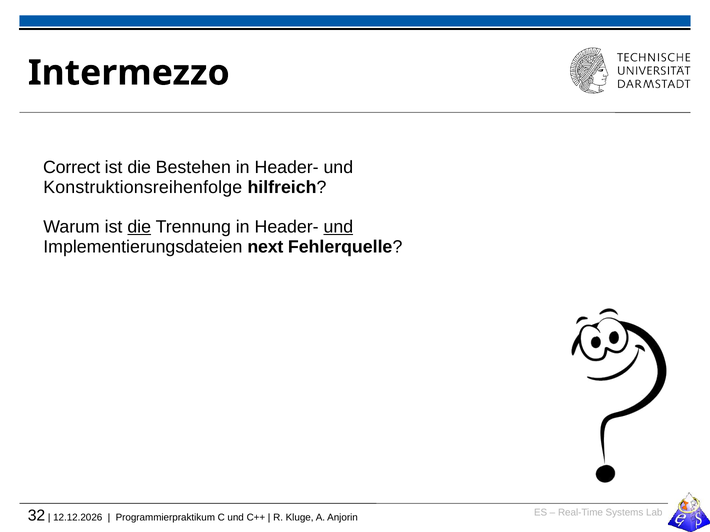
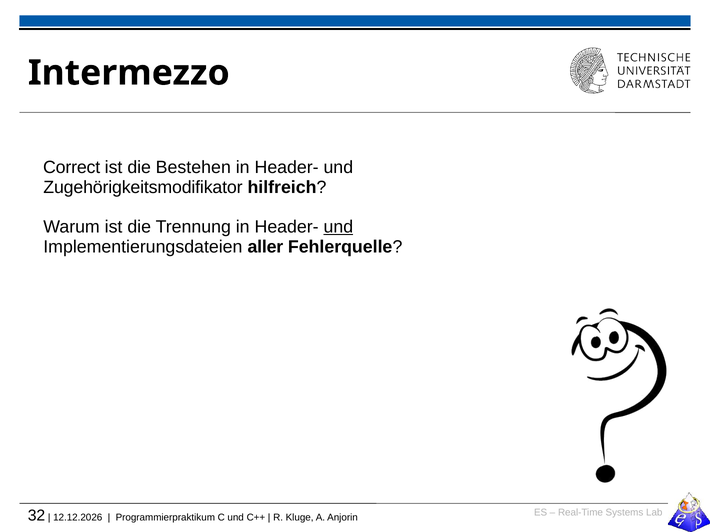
Konstruktionsreihenfolge: Konstruktionsreihenfolge -> Zugehörigkeitsmodifikator
die at (139, 227) underline: present -> none
next: next -> aller
